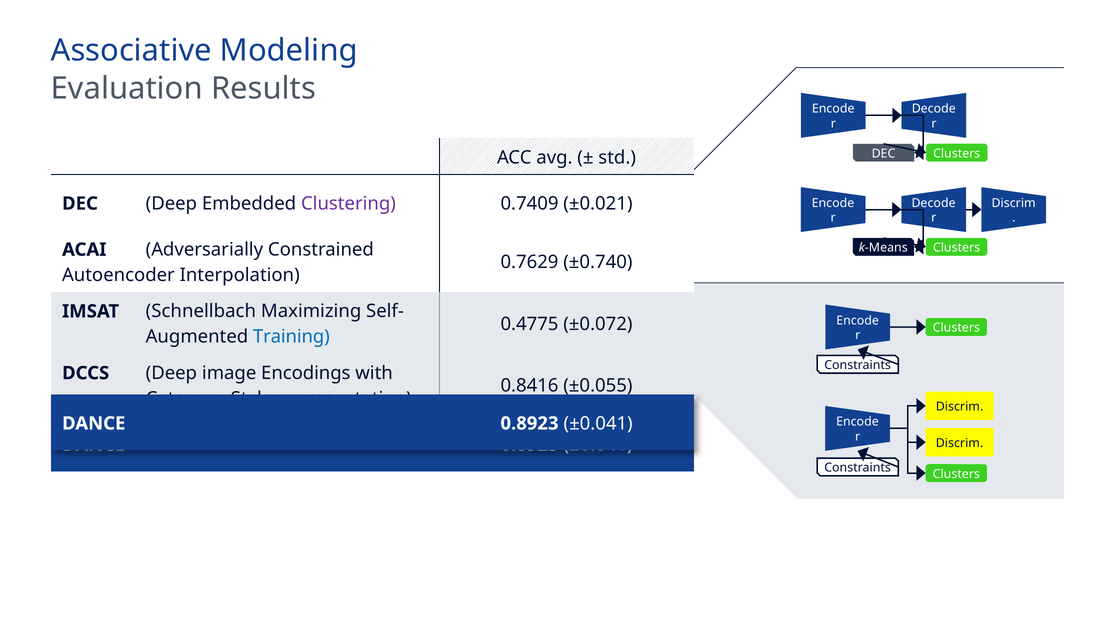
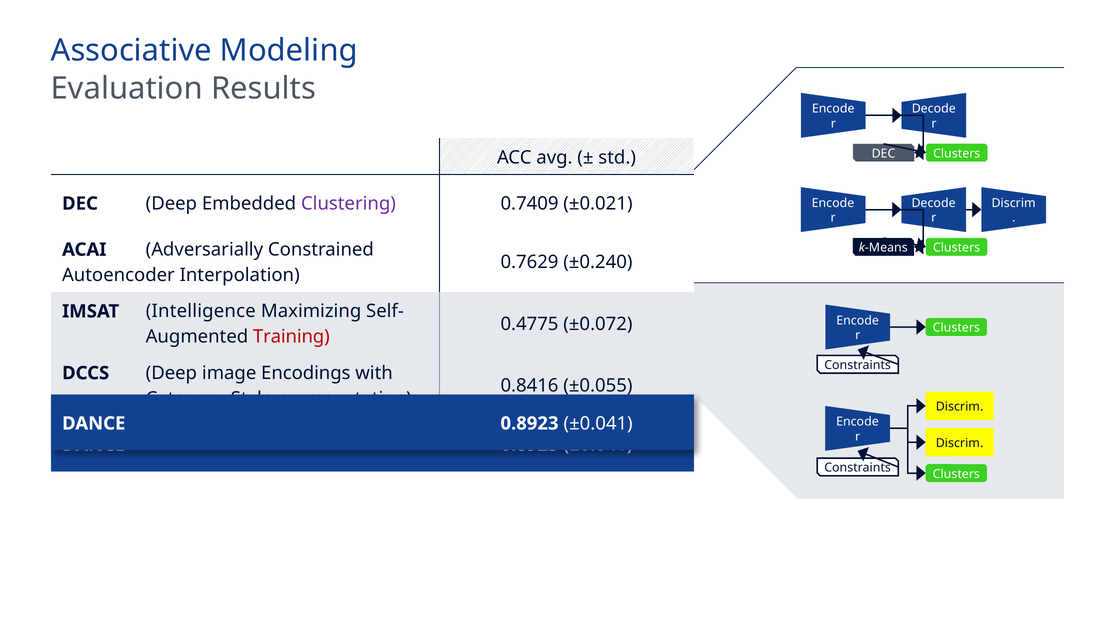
±0.740: ±0.740 -> ±0.240
Schnellbach: Schnellbach -> Intelligence
Training colour: blue -> red
